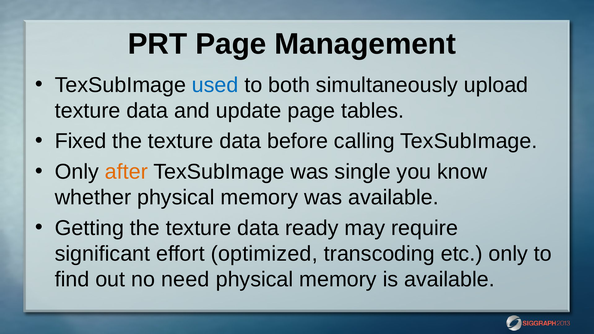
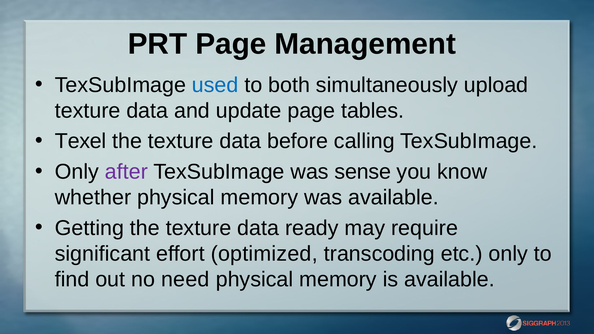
Fixed: Fixed -> Texel
after colour: orange -> purple
single: single -> sense
